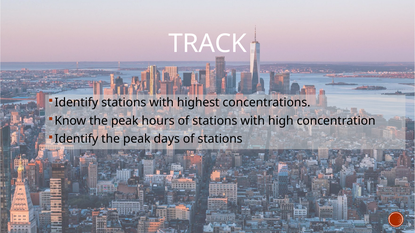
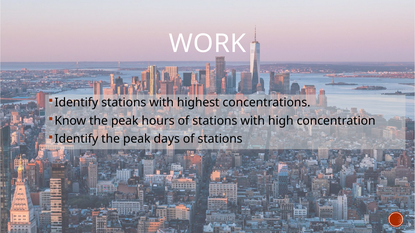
TRACK: TRACK -> WORK
